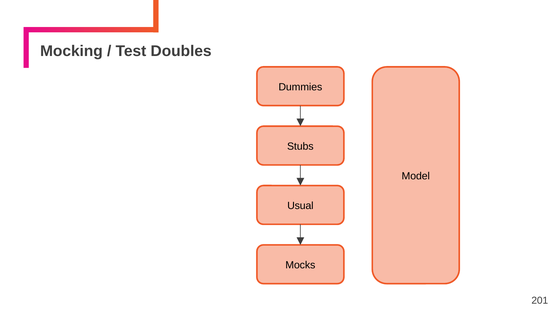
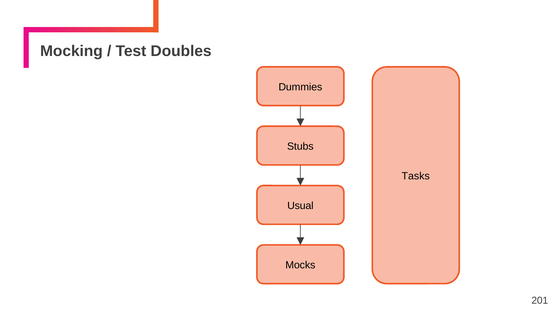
Model: Model -> Tasks
